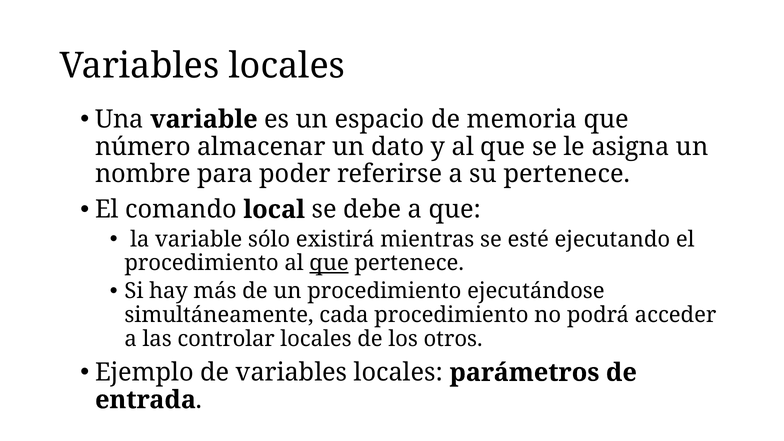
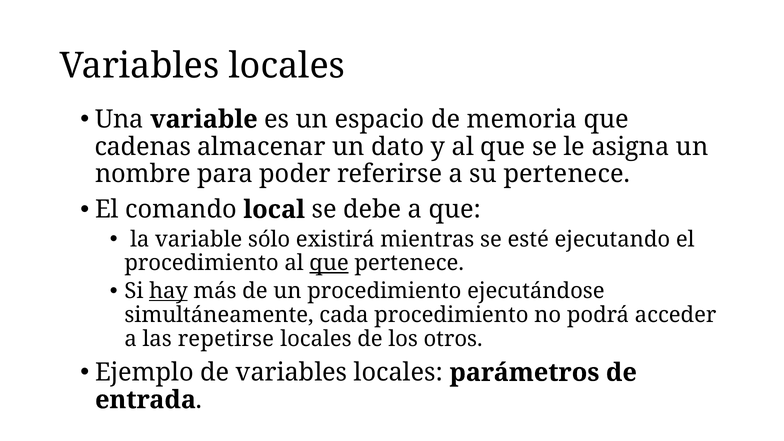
número: número -> cadenas
hay underline: none -> present
controlar: controlar -> repetirse
